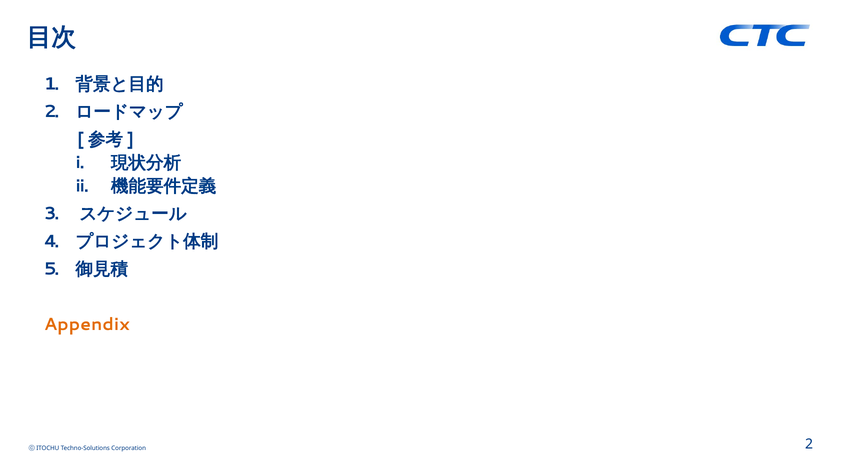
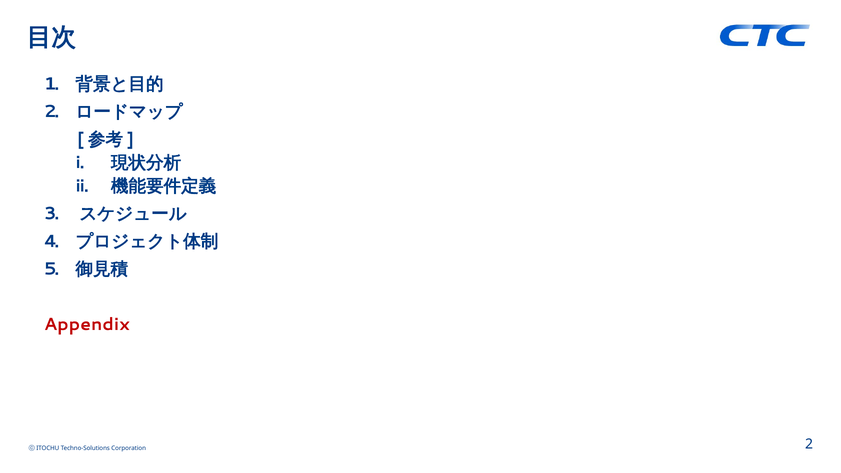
Appendix colour: orange -> red
